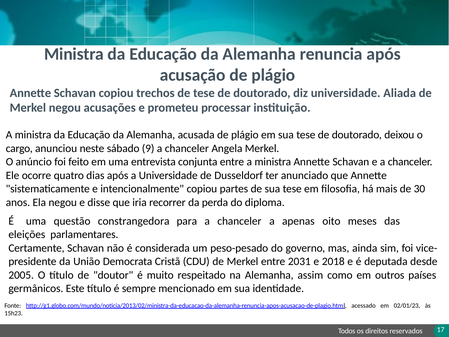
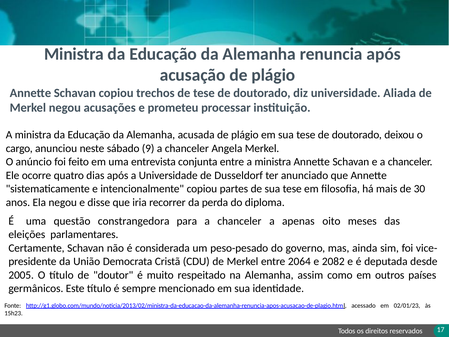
2031: 2031 -> 2064
2018: 2018 -> 2082
